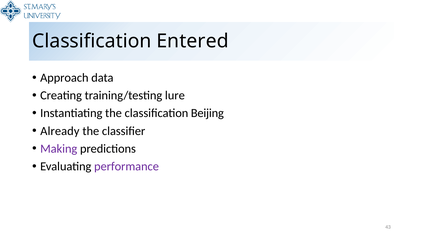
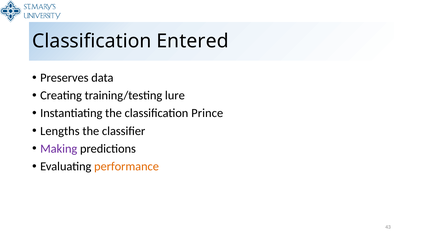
Approach: Approach -> Preserves
Beijing: Beijing -> Prince
Already: Already -> Lengths
performance colour: purple -> orange
